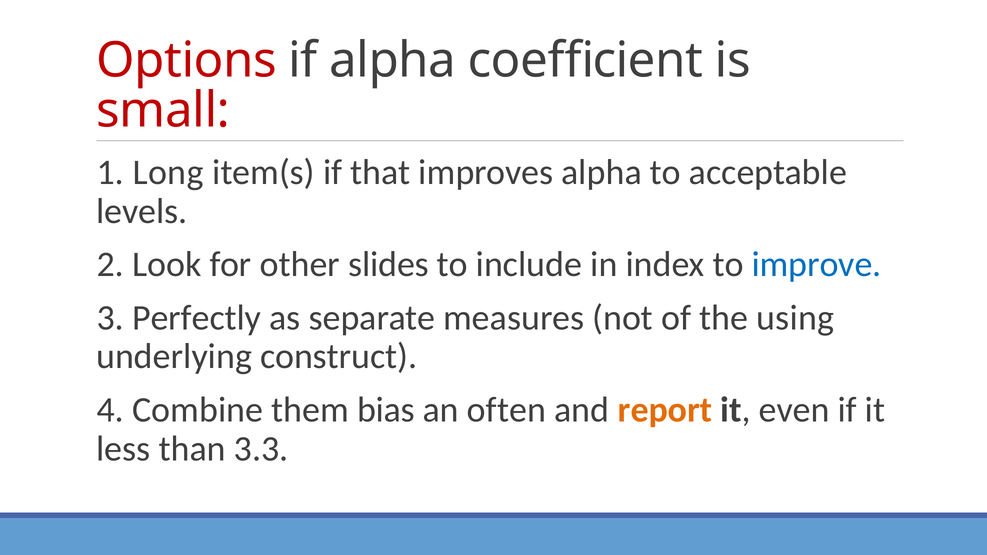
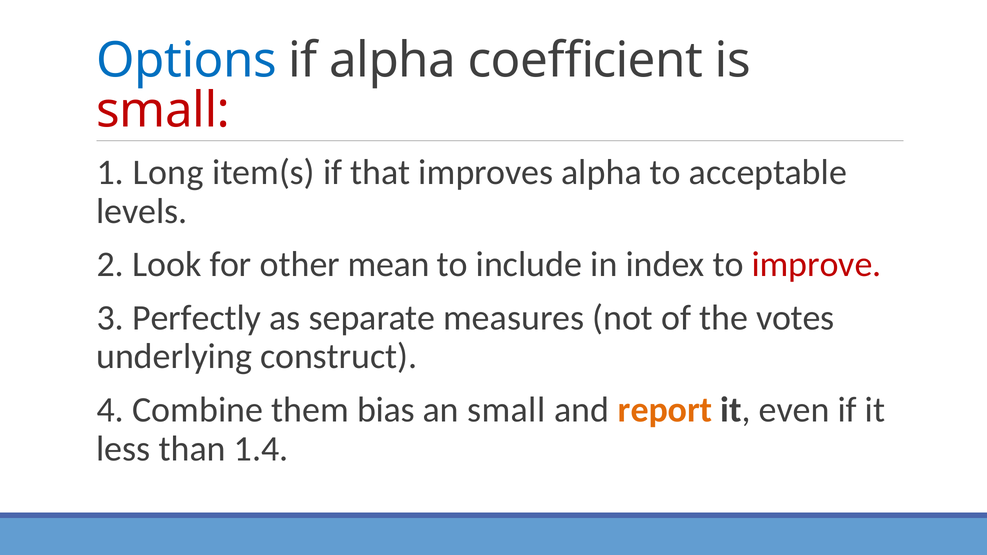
Options colour: red -> blue
slides: slides -> mean
improve colour: blue -> red
using: using -> votes
an often: often -> small
3.3: 3.3 -> 1.4
